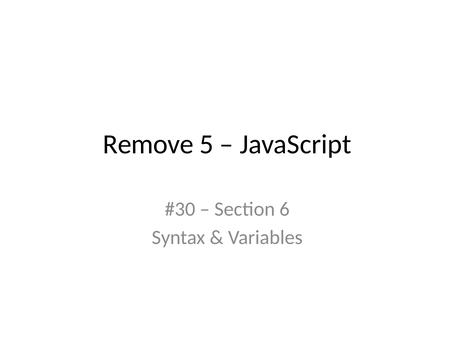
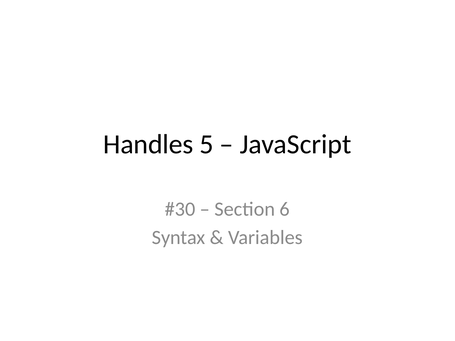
Remove: Remove -> Handles
